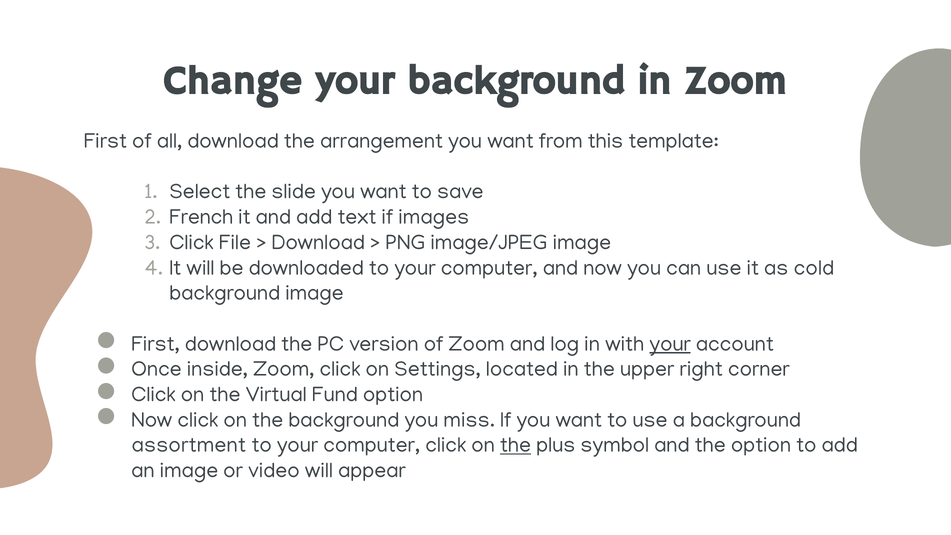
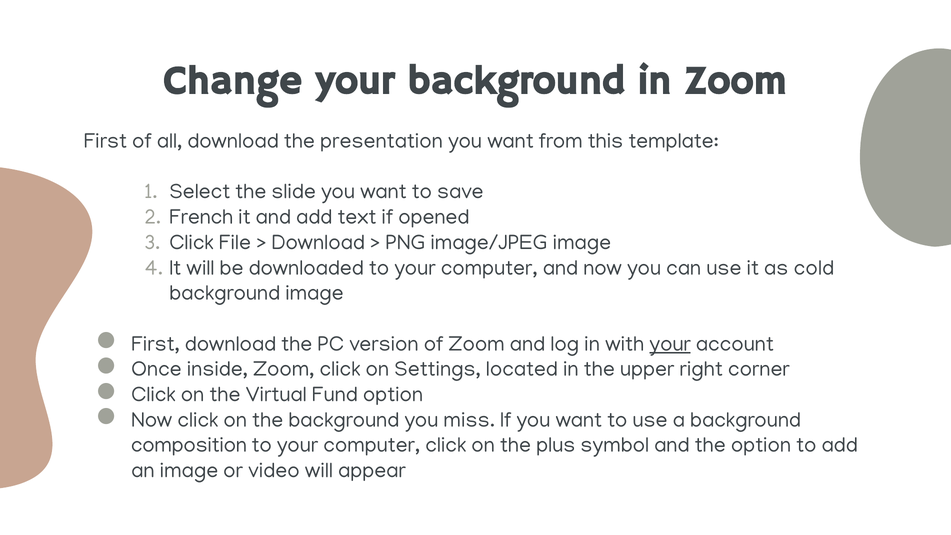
arrangement: arrangement -> presentation
images: images -> opened
assortment: assortment -> composition
the at (516, 445) underline: present -> none
